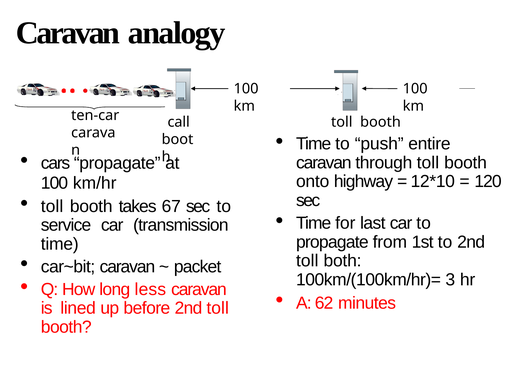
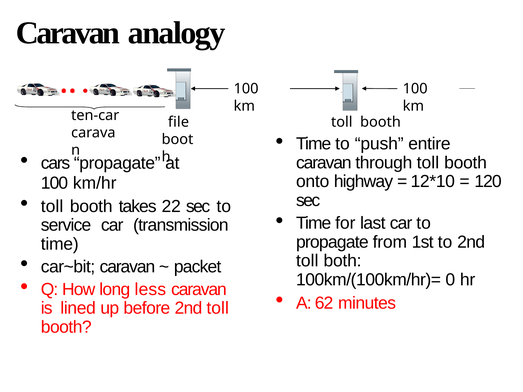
call: call -> file
67: 67 -> 22
3: 3 -> 0
